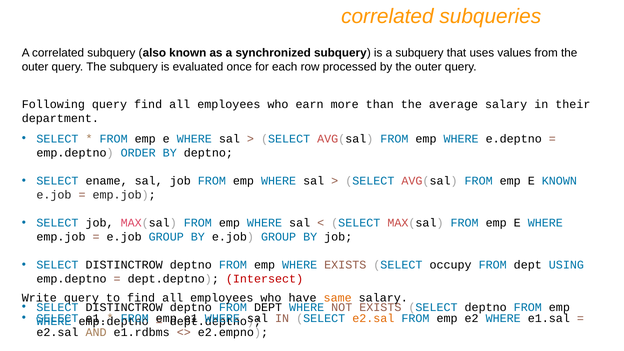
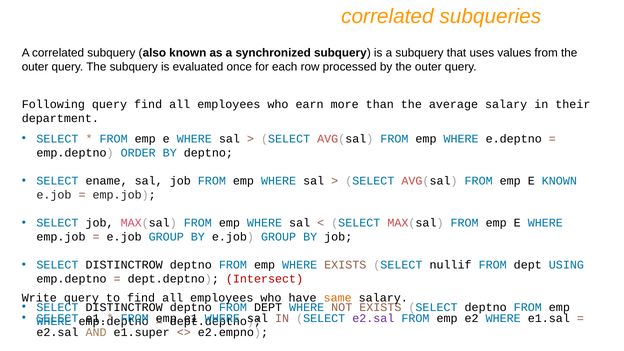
occupy: occupy -> nullif
e2.sal at (373, 318) colour: orange -> purple
e1.rdbms: e1.rdbms -> e1.super
